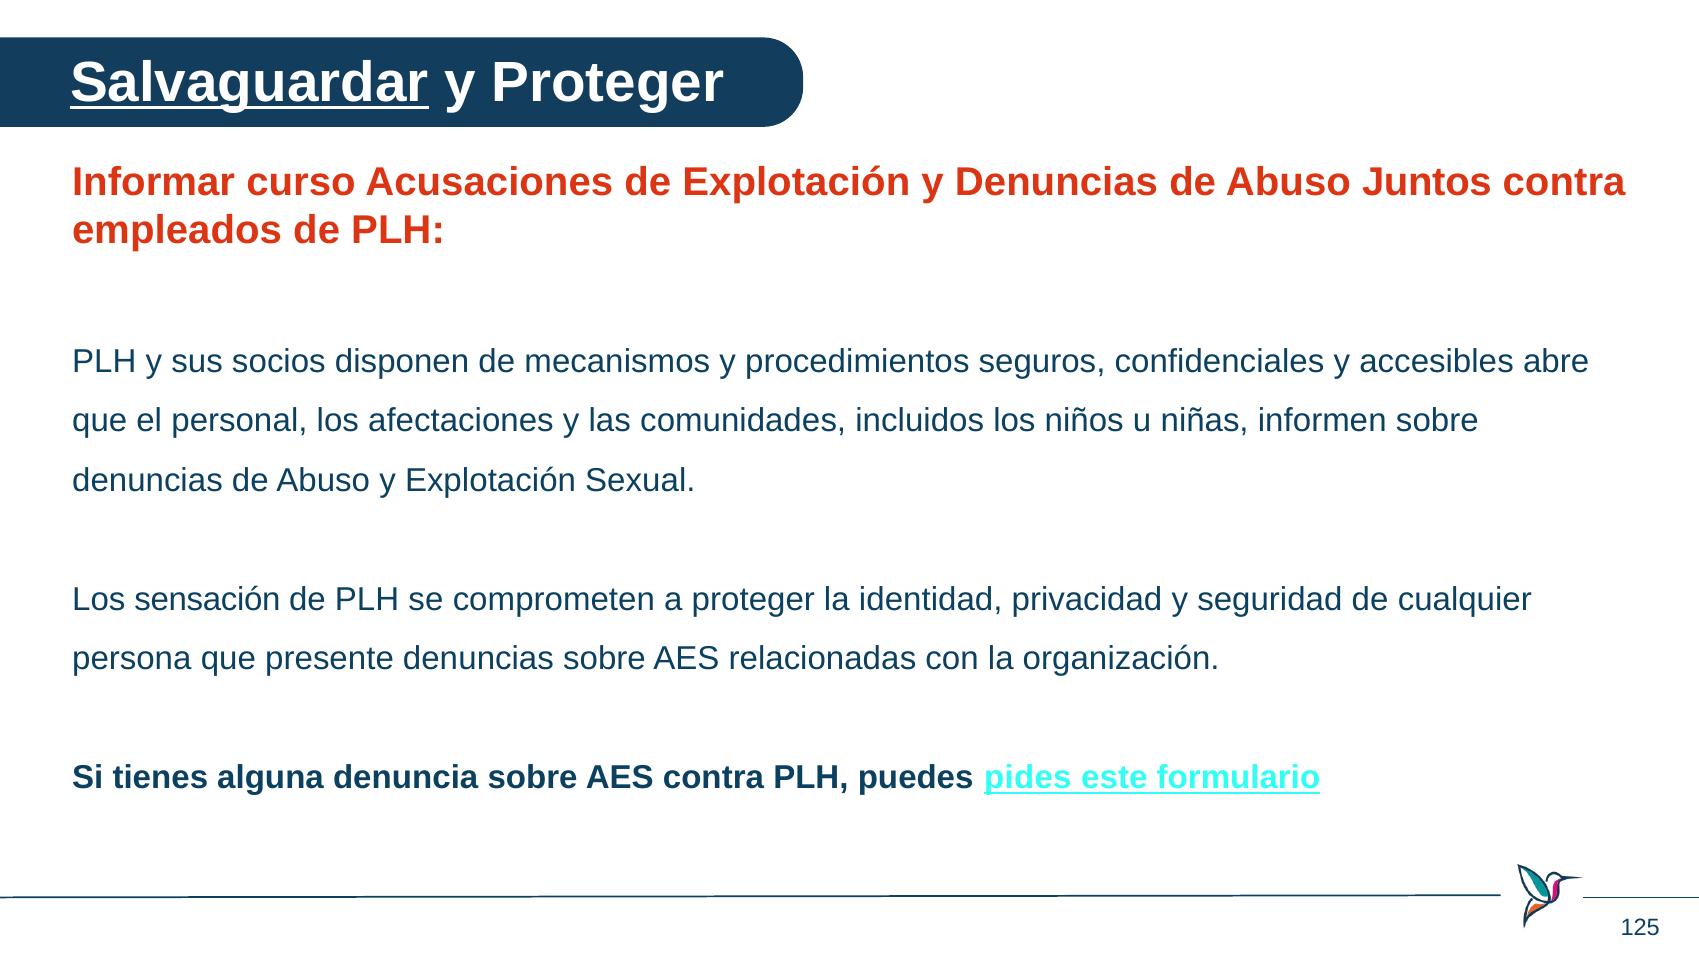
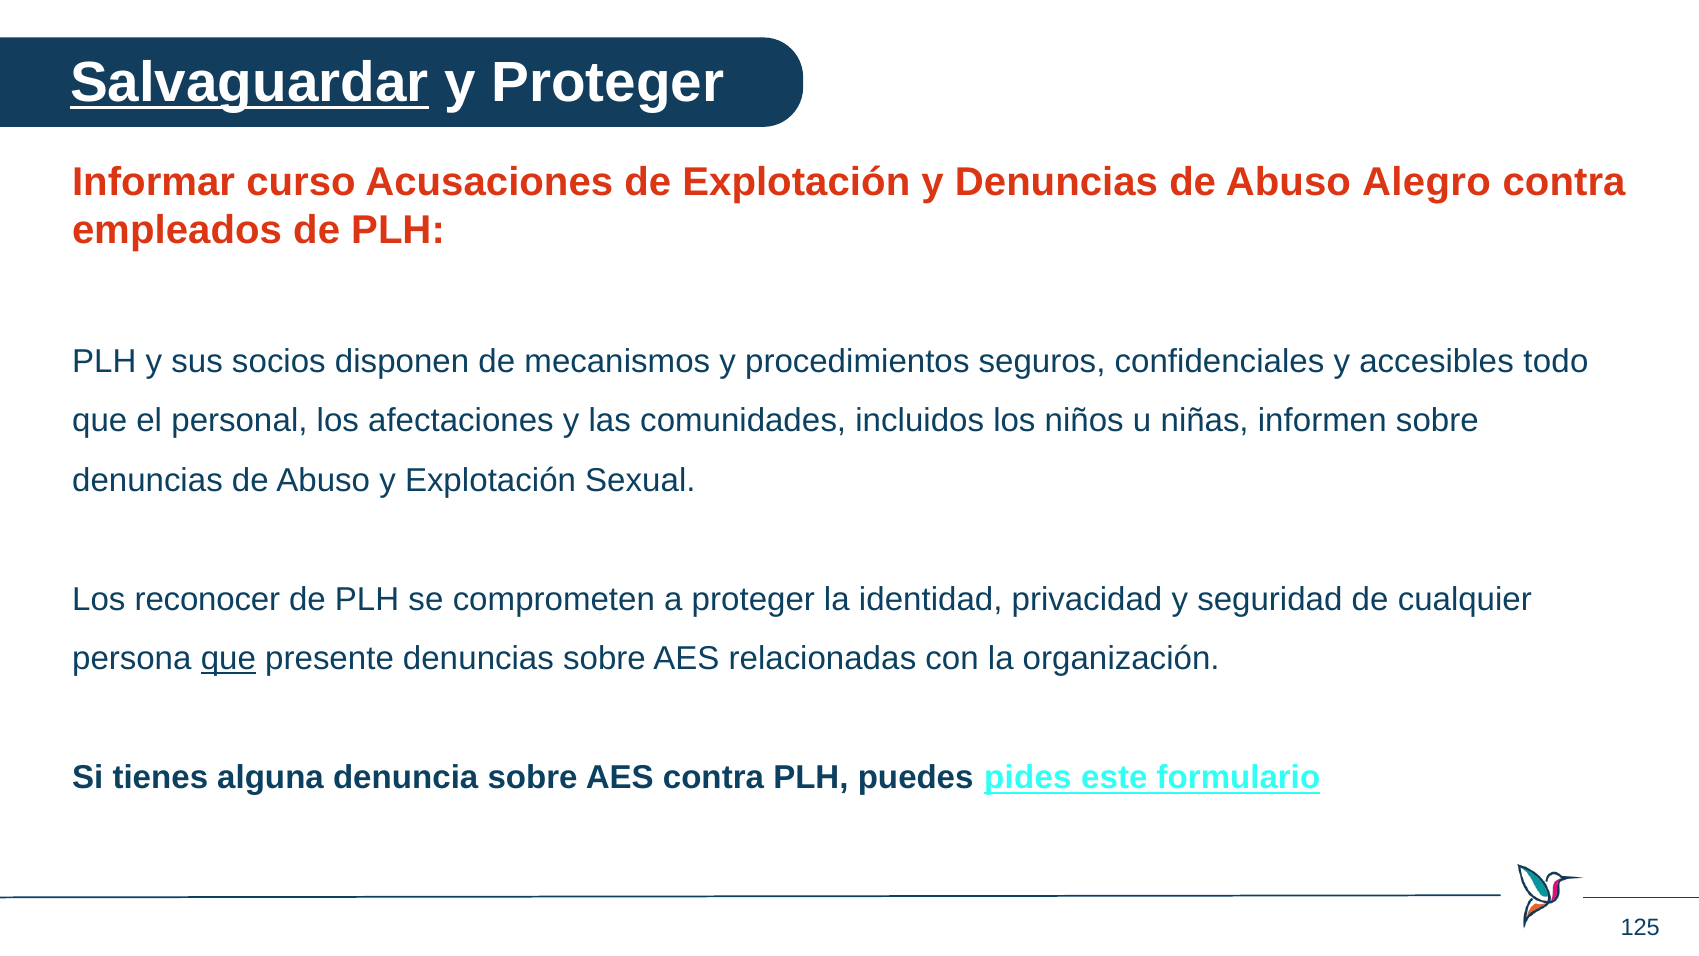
Juntos: Juntos -> Alegro
abre: abre -> todo
sensación: sensación -> reconocer
que at (228, 659) underline: none -> present
